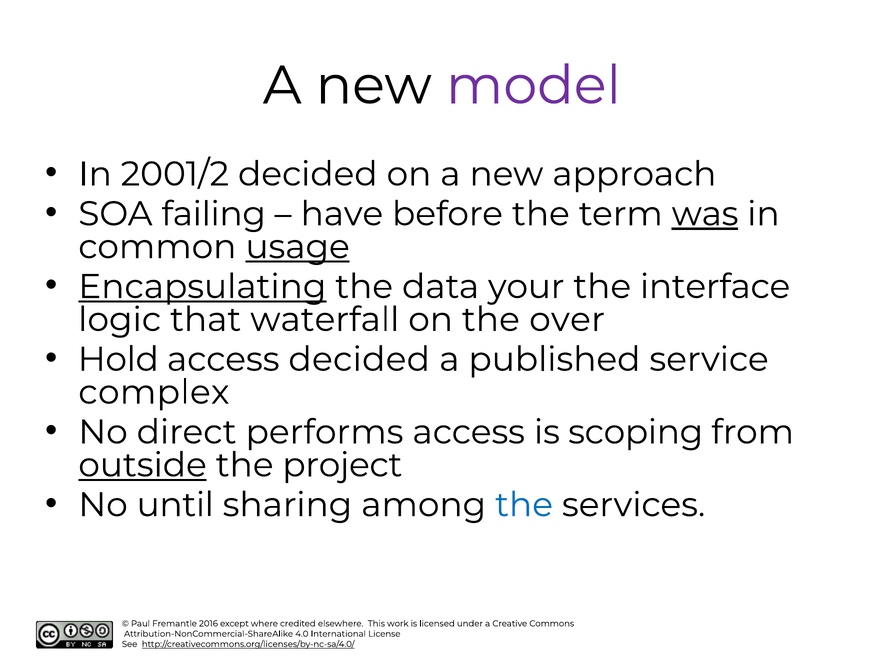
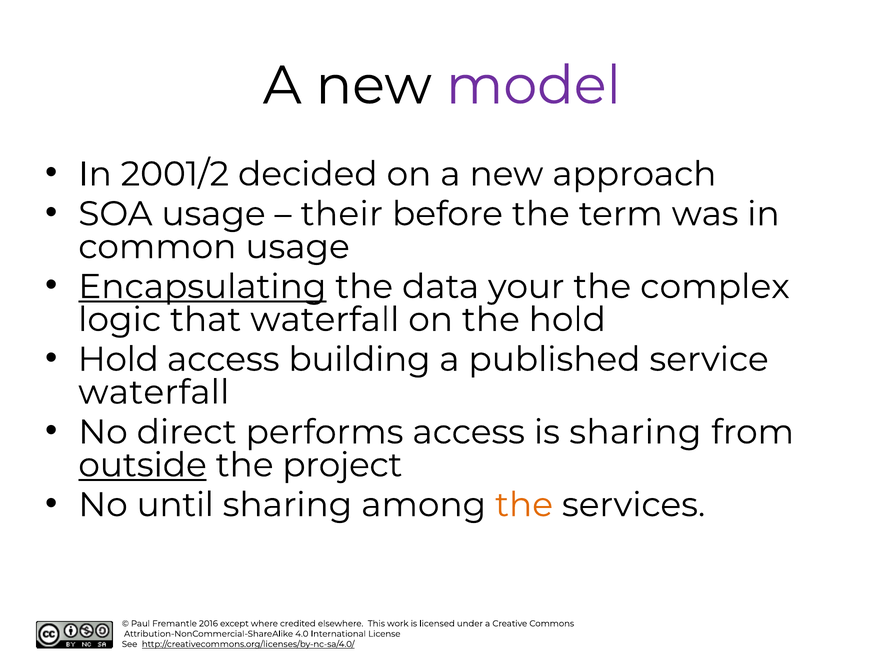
SOA failing: failing -> usage
have: have -> their
was underline: present -> none
usage at (298, 247) underline: present -> none
interface: interface -> complex
the over: over -> hold
access decided: decided -> building
complex at (154, 392): complex -> waterfall
is scoping: scoping -> sharing
the at (524, 505) colour: blue -> orange
